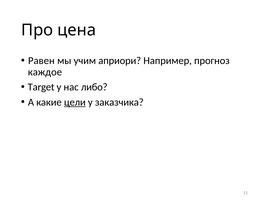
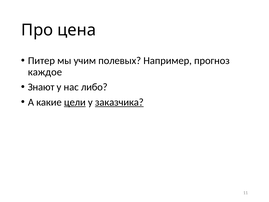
Равен: Равен -> Питер
априори: априори -> полевых
Target: Target -> Знают
заказчика underline: none -> present
